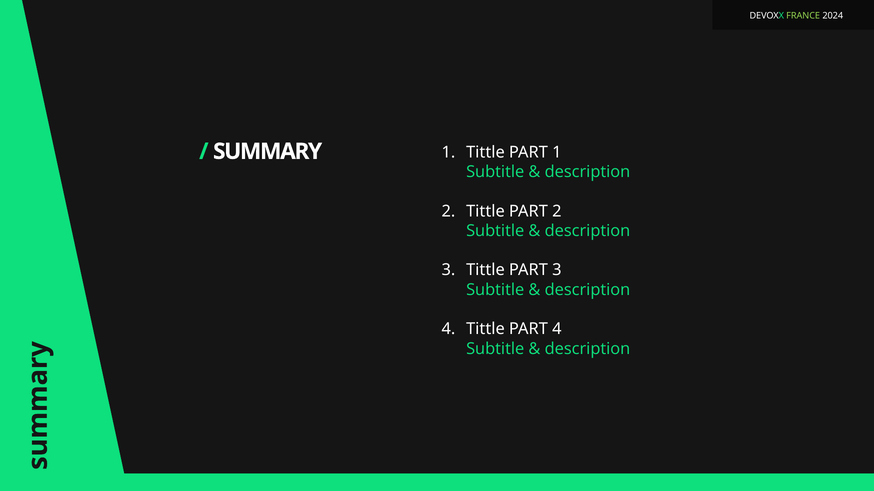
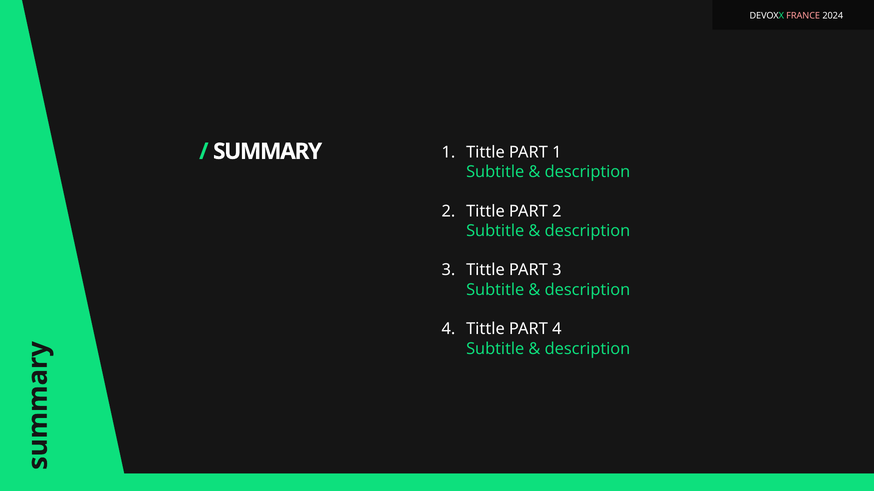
FRANCE colour: light green -> pink
